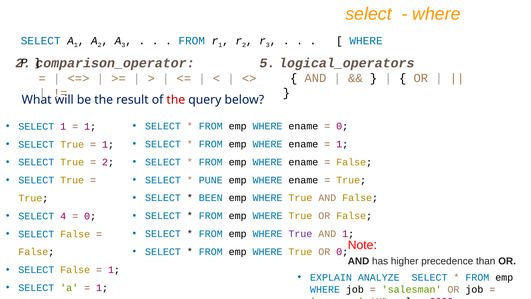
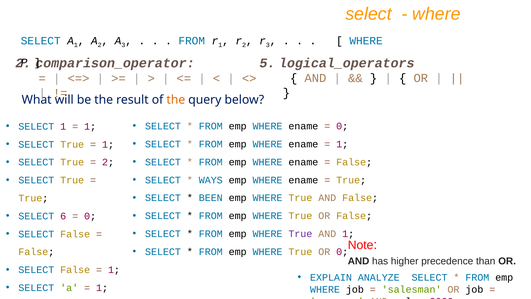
the at (176, 100) colour: red -> orange
PUNE: PUNE -> WAYS
4: 4 -> 6
